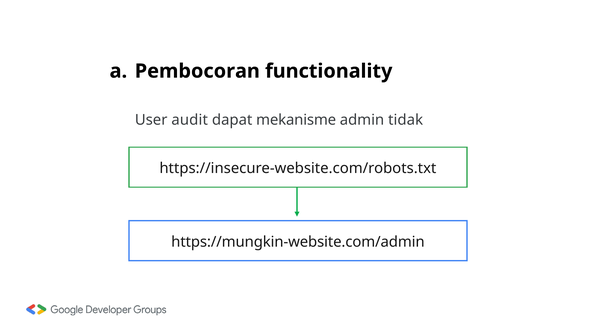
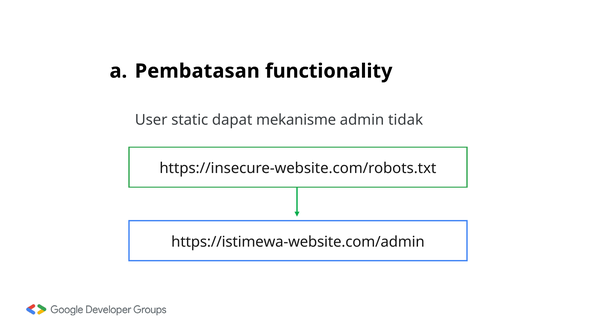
Pembocoran: Pembocoran -> Pembatasan
audit: audit -> static
https://mungkin-website.com/admin: https://mungkin-website.com/admin -> https://istimewa-website.com/admin
